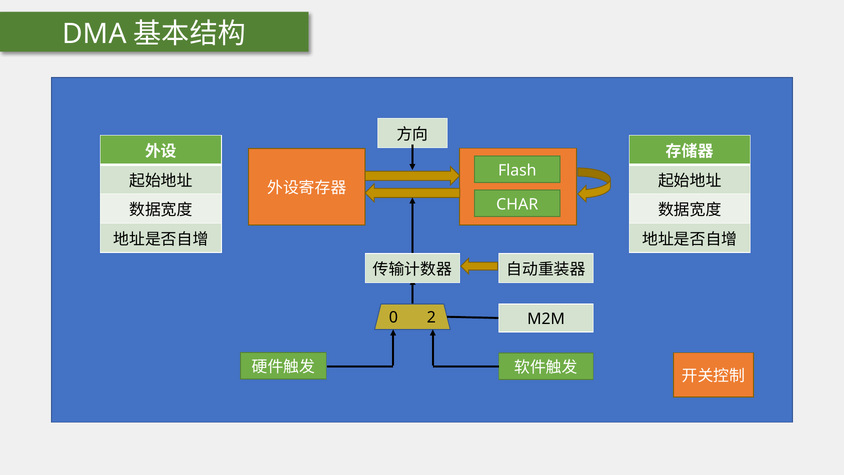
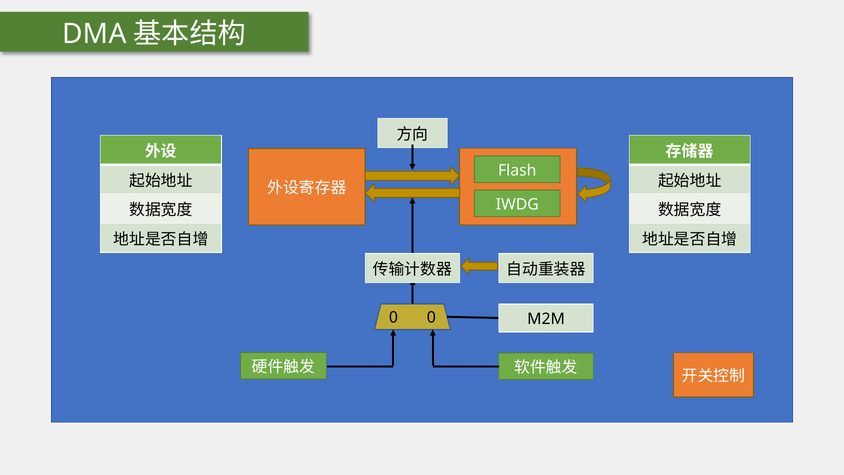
CHAR: CHAR -> IWDG
0 2: 2 -> 0
